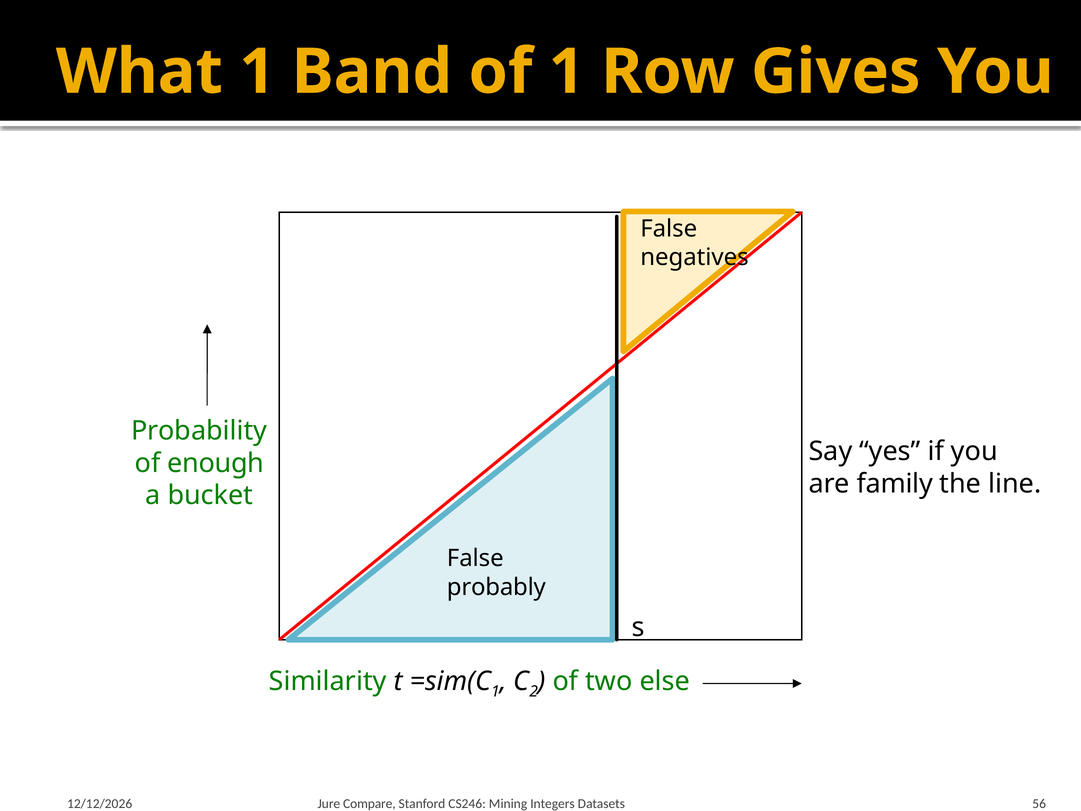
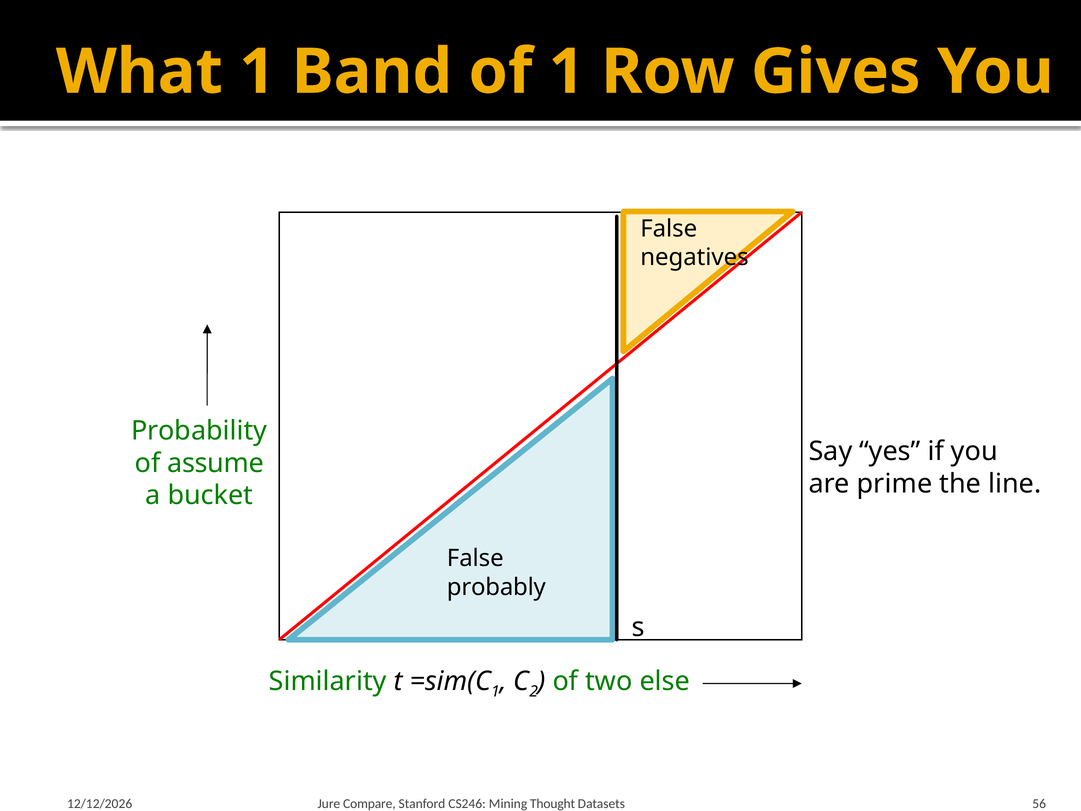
enough: enough -> assume
family: family -> prime
Integers: Integers -> Thought
